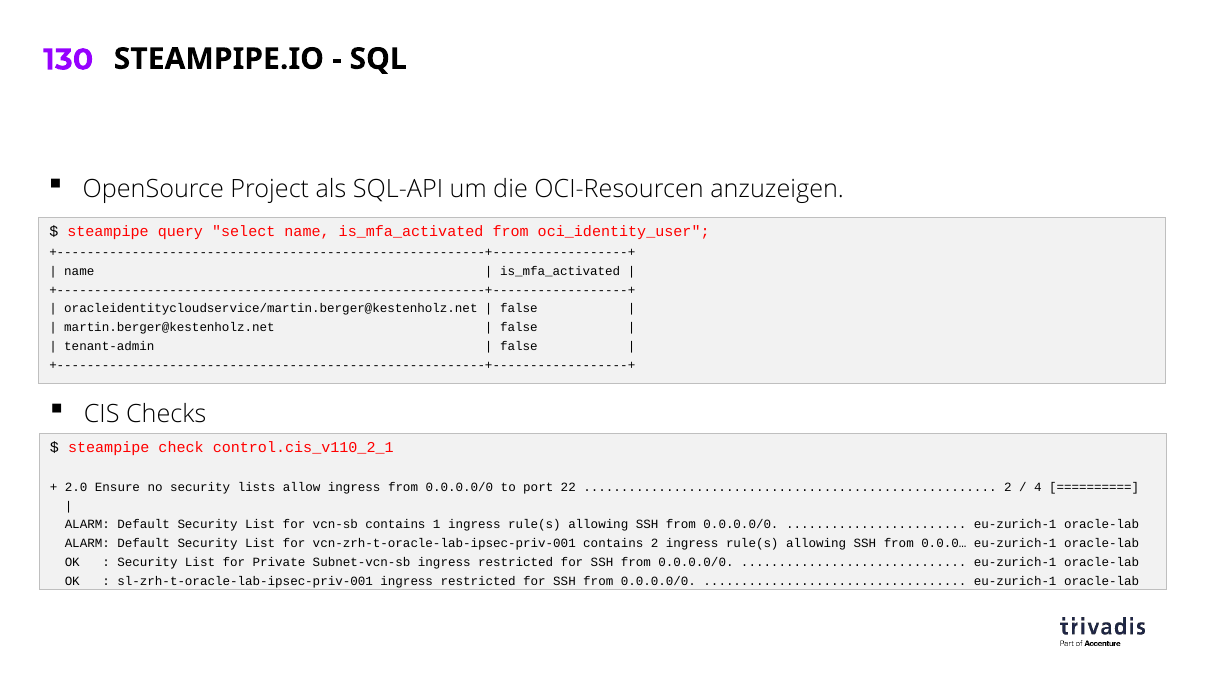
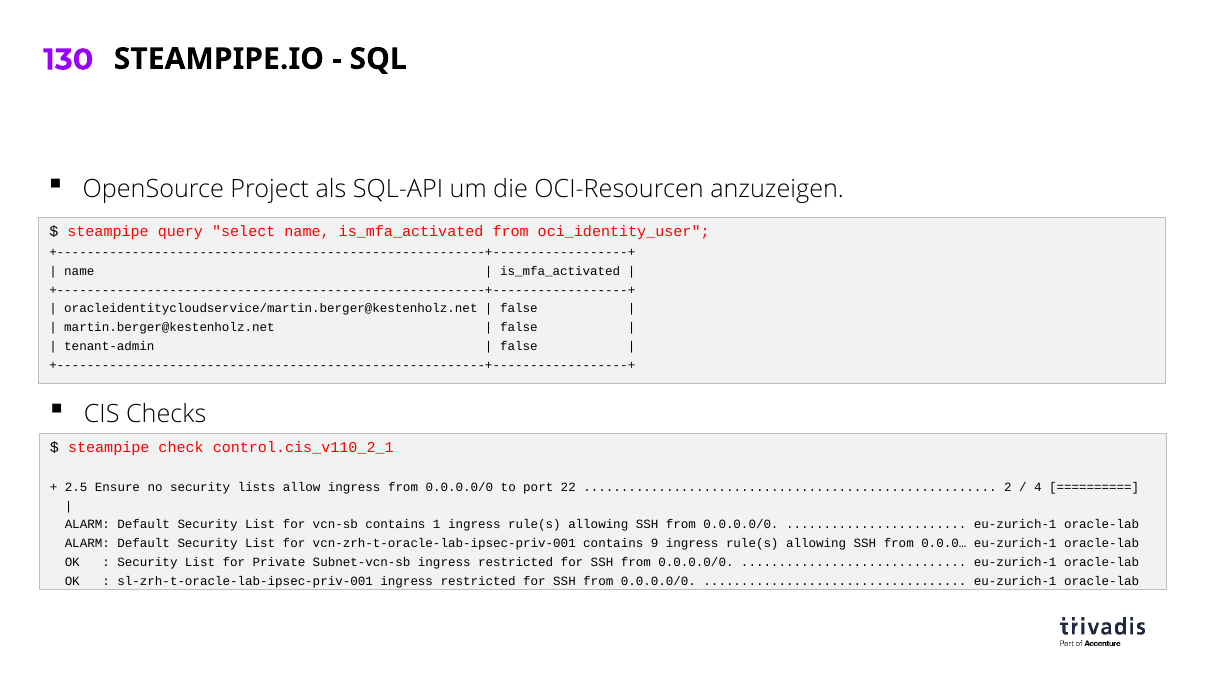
2.0: 2.0 -> 2.5
contains 2: 2 -> 9
